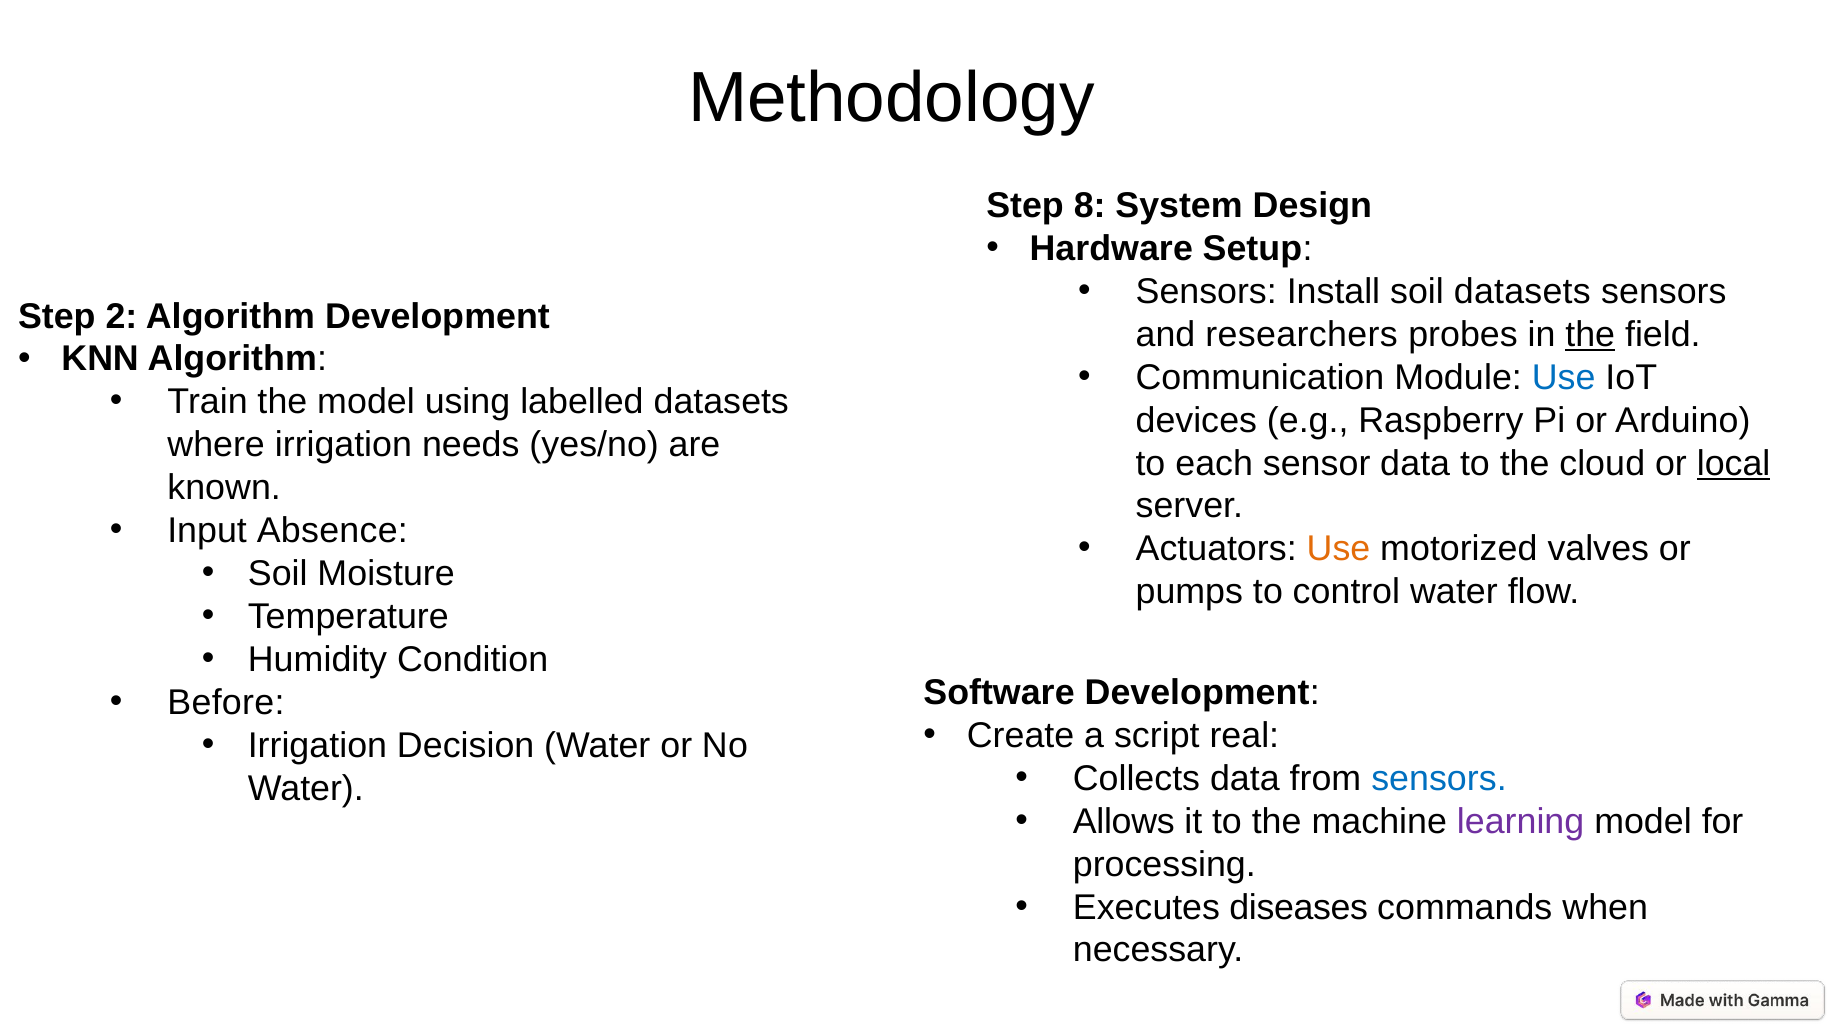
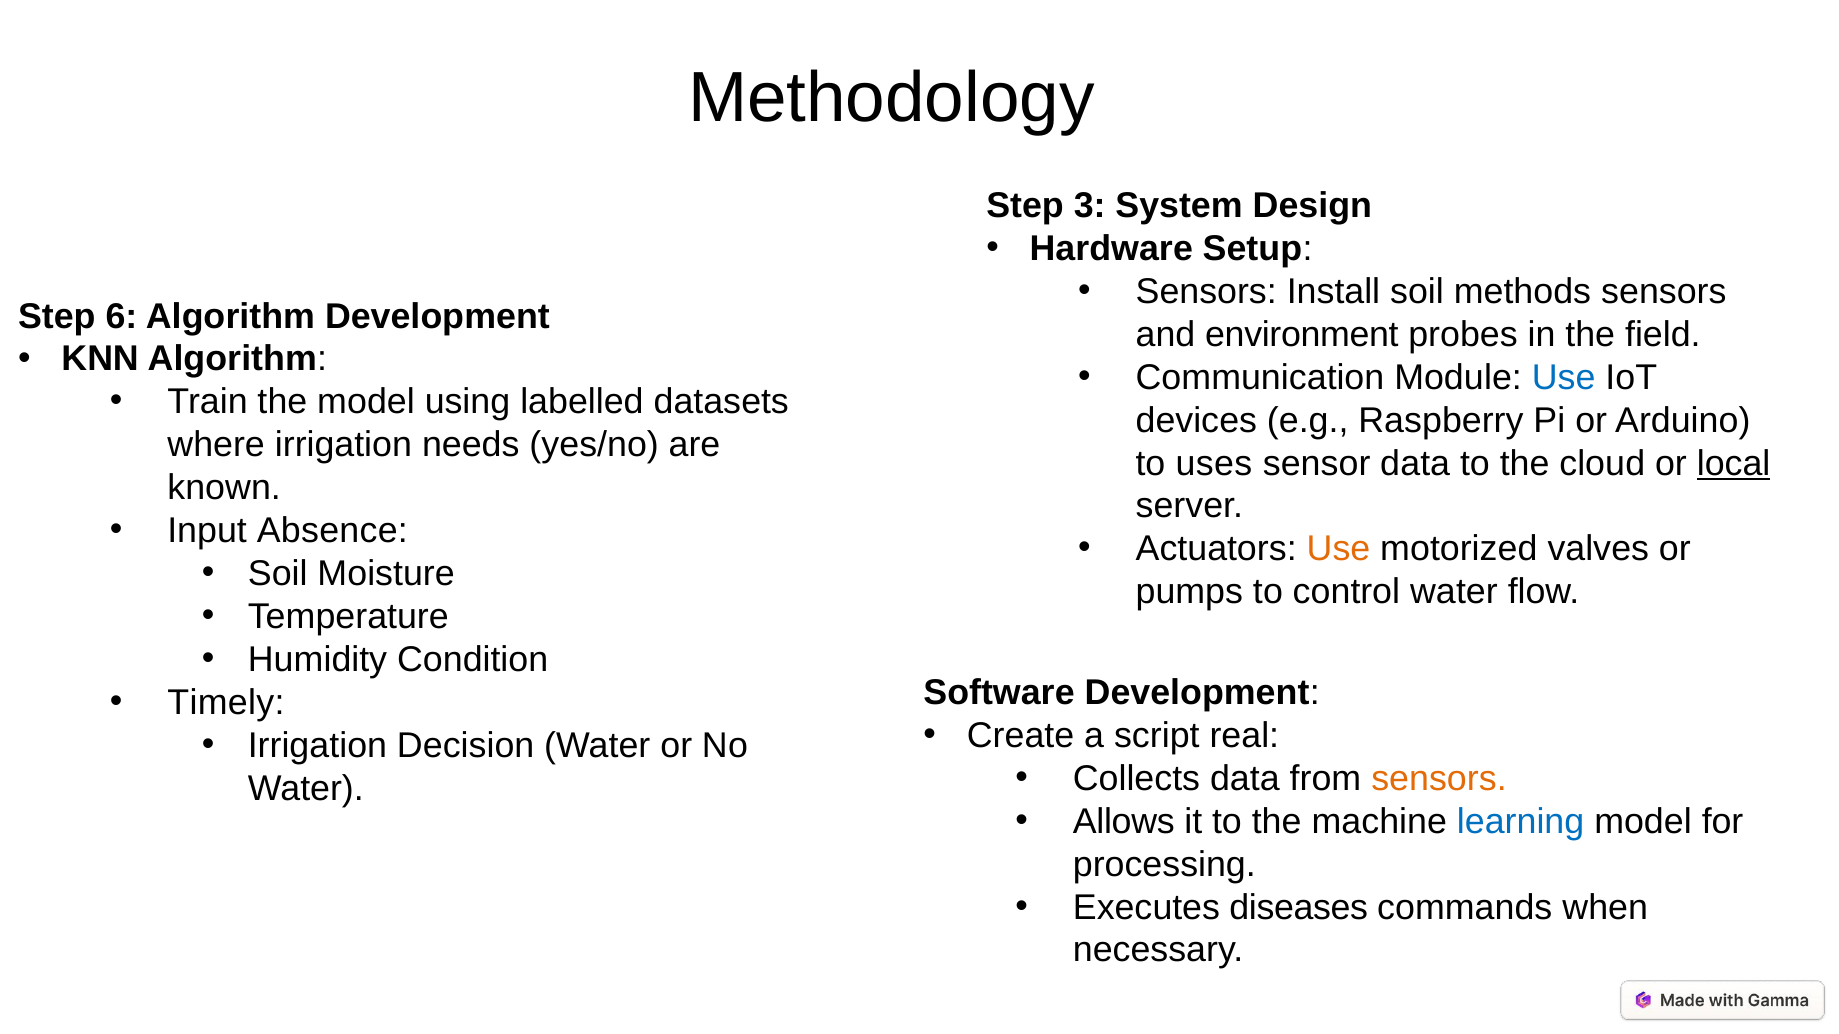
8: 8 -> 3
soil datasets: datasets -> methods
2: 2 -> 6
researchers: researchers -> environment
the at (1590, 335) underline: present -> none
each: each -> uses
Before: Before -> Timely
sensors at (1439, 779) colour: blue -> orange
learning colour: purple -> blue
